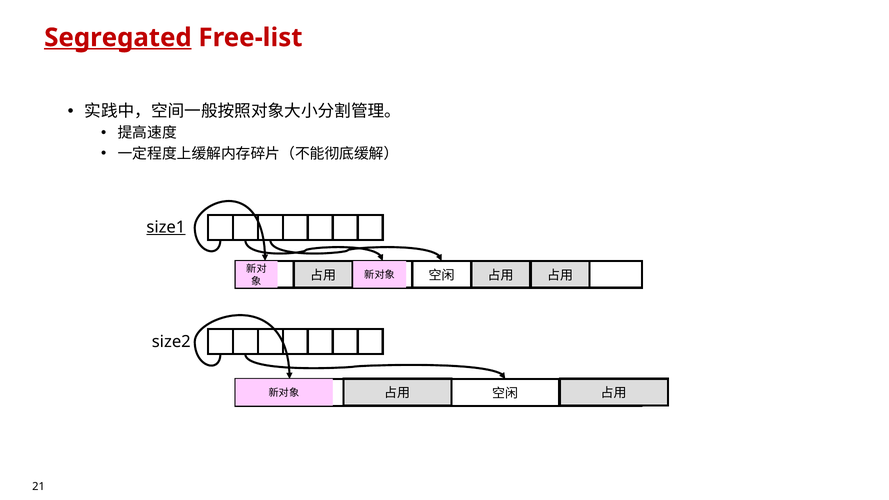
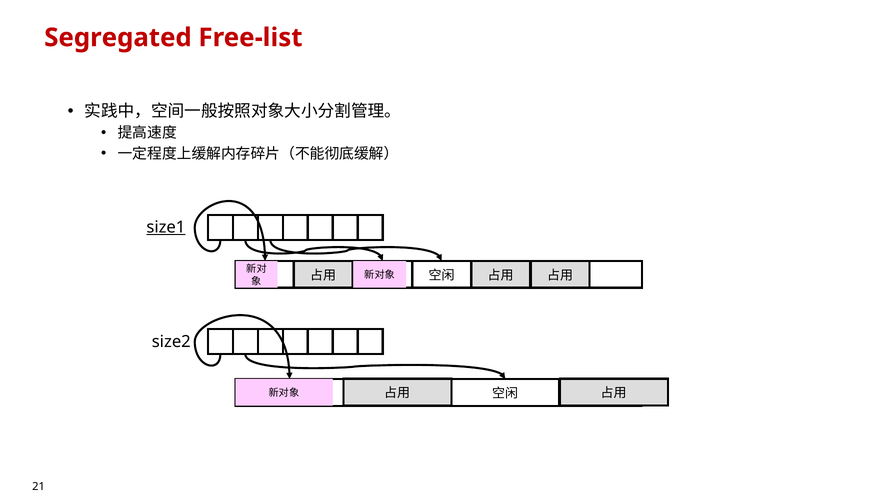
Segregated underline: present -> none
